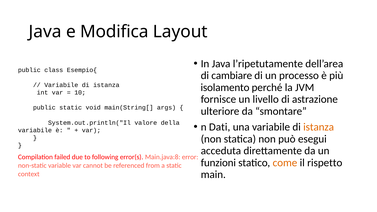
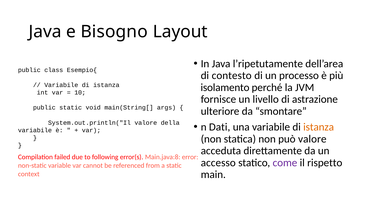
Modifica: Modifica -> Bisogno
cambiare: cambiare -> contesto
può esegui: esegui -> valore
funzioni: funzioni -> accesso
come colour: orange -> purple
